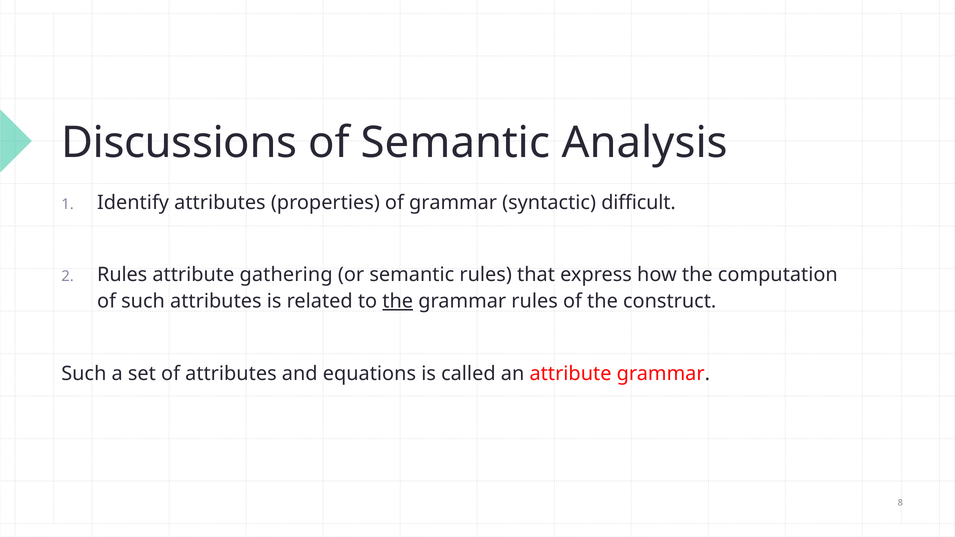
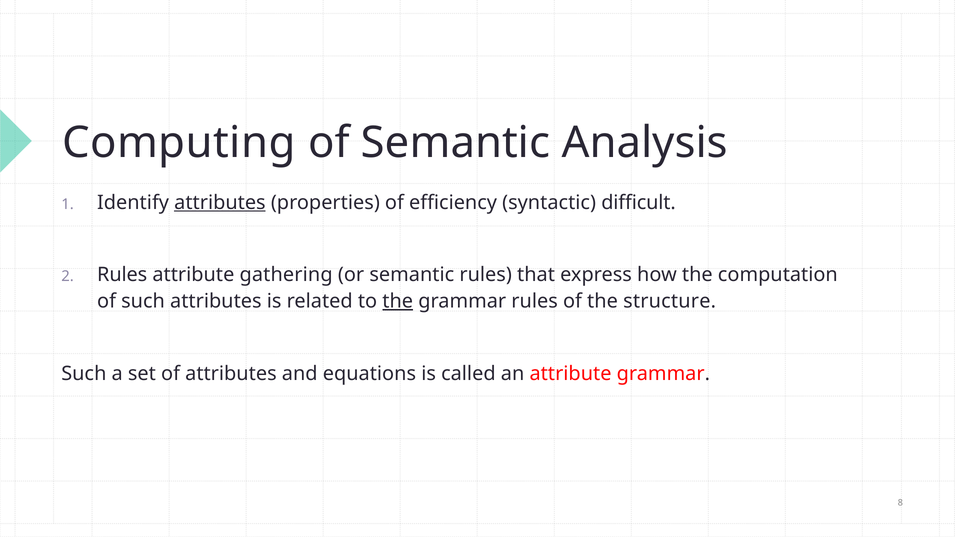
Discussions: Discussions -> Computing
attributes at (220, 203) underline: none -> present
of grammar: grammar -> efficiency
construct: construct -> structure
